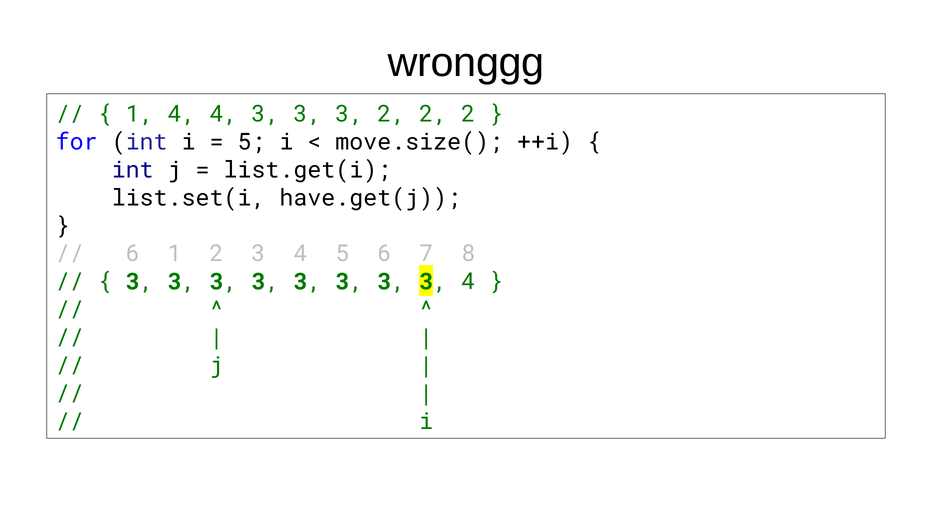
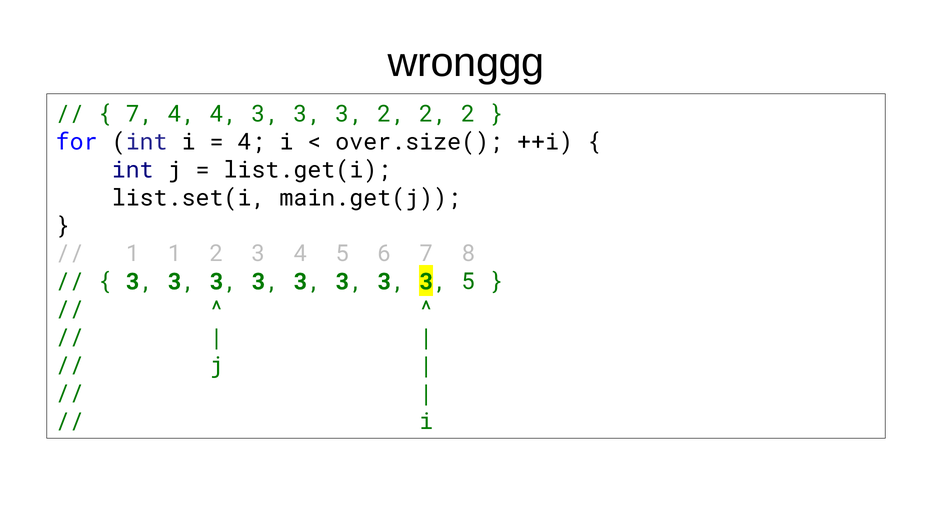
1 at (140, 114): 1 -> 7
5 at (251, 142): 5 -> 4
move.size(: move.size( -> over.size(
have.get(j: have.get(j -> main.get(j
6 at (133, 254): 6 -> 1
3 3 4: 4 -> 5
